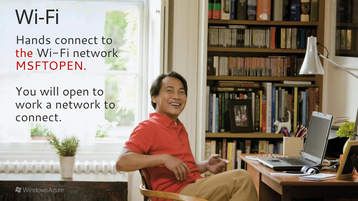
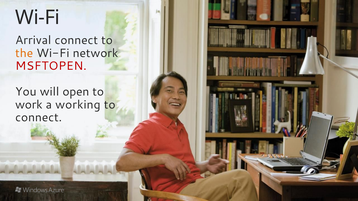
Hands: Hands -> Arrival
the colour: red -> orange
a network: network -> working
